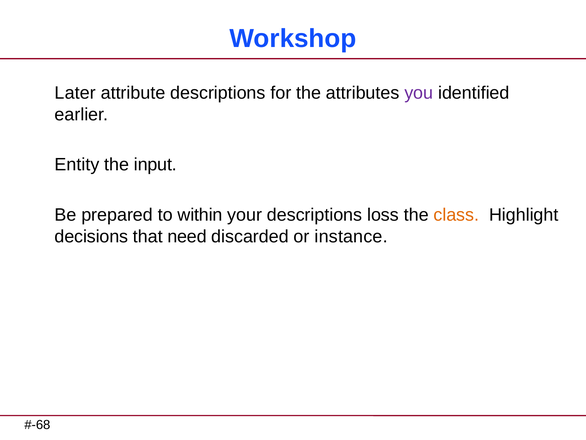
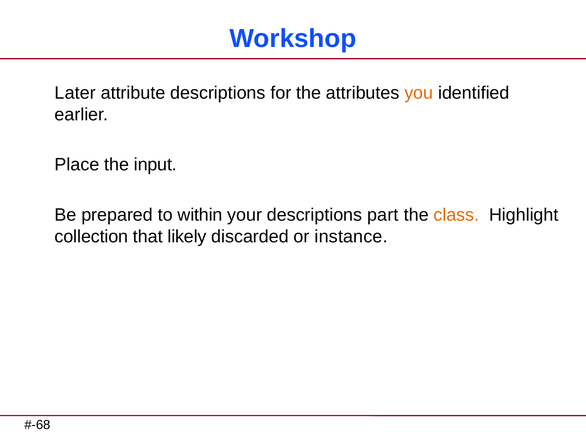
you colour: purple -> orange
Entity: Entity -> Place
loss: loss -> part
decisions: decisions -> collection
need: need -> likely
